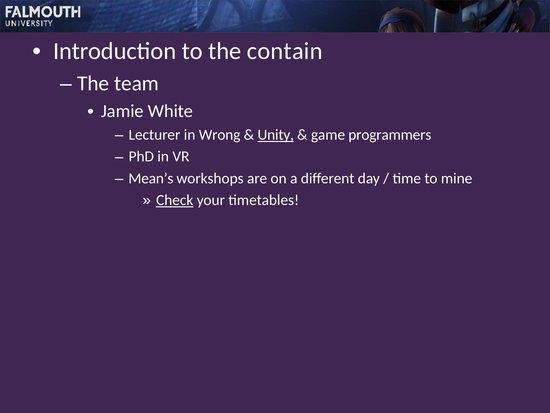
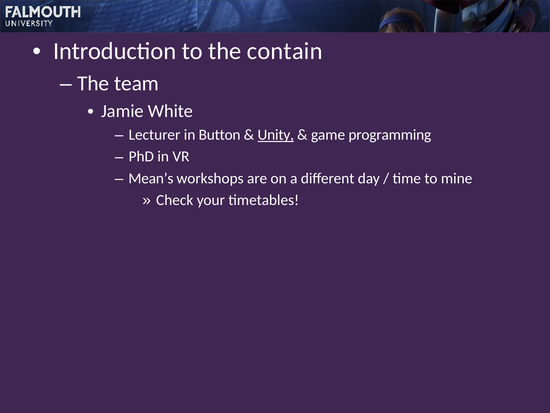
Wrong: Wrong -> Button
programmers: programmers -> programming
Check underline: present -> none
